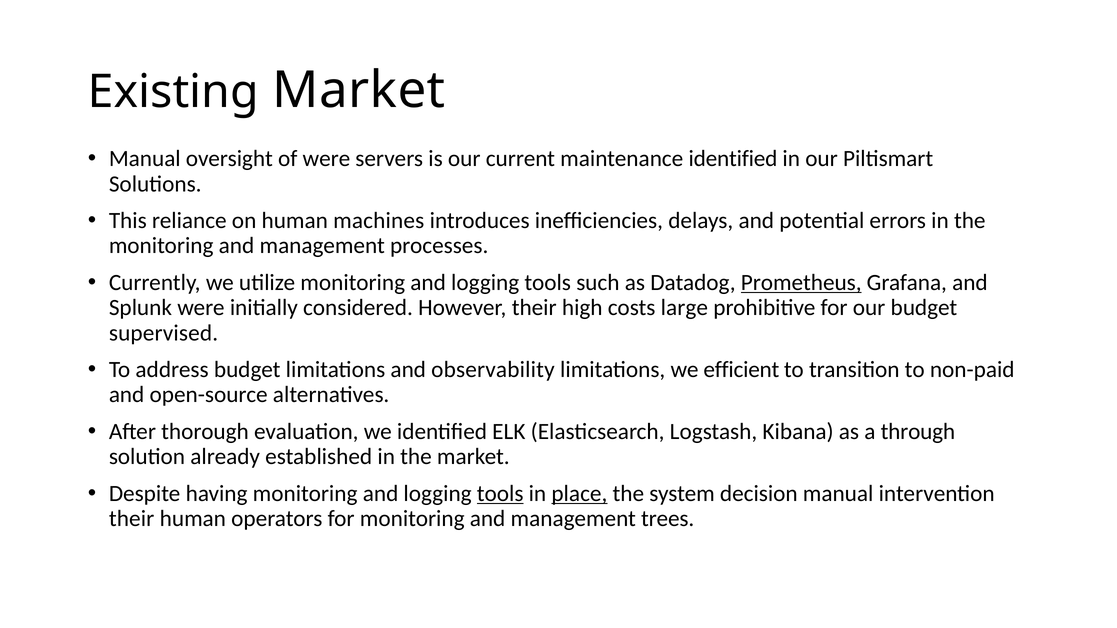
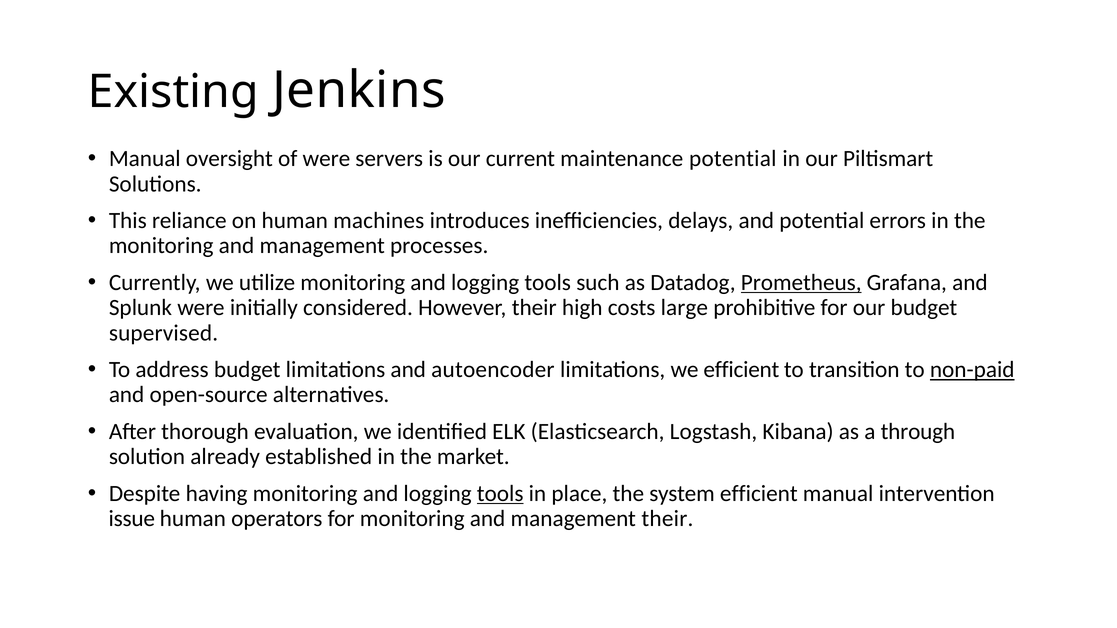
Existing Market: Market -> Jenkins
maintenance identified: identified -> potential
observability: observability -> autoencoder
non-paid underline: none -> present
place underline: present -> none
system decision: decision -> efficient
their at (132, 519): their -> issue
management trees: trees -> their
